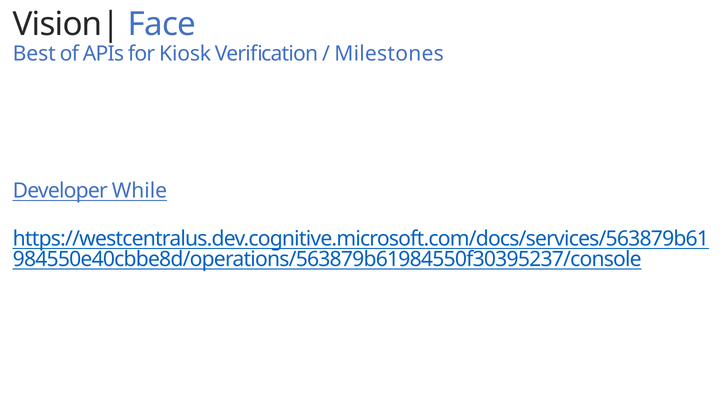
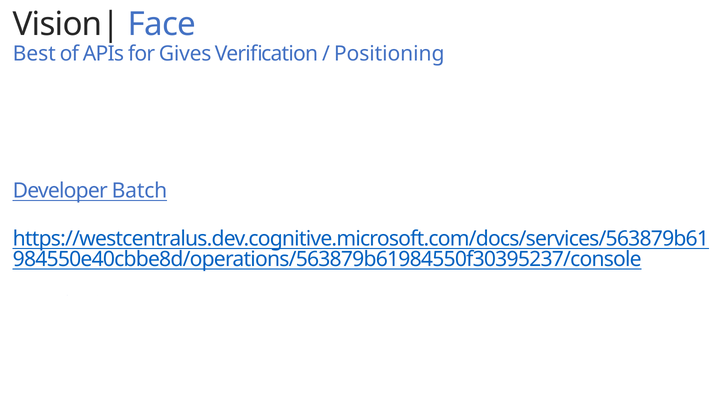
Kiosk: Kiosk -> Gives
Milestones: Milestones -> Positioning
While: While -> Batch
